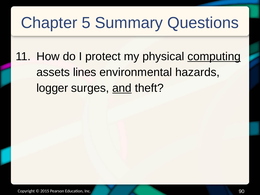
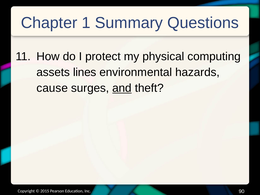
5: 5 -> 1
computing underline: present -> none
logger: logger -> cause
